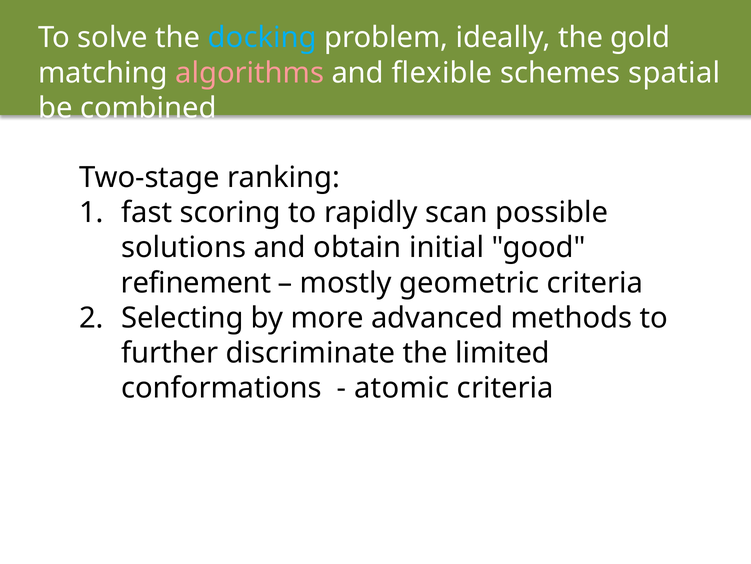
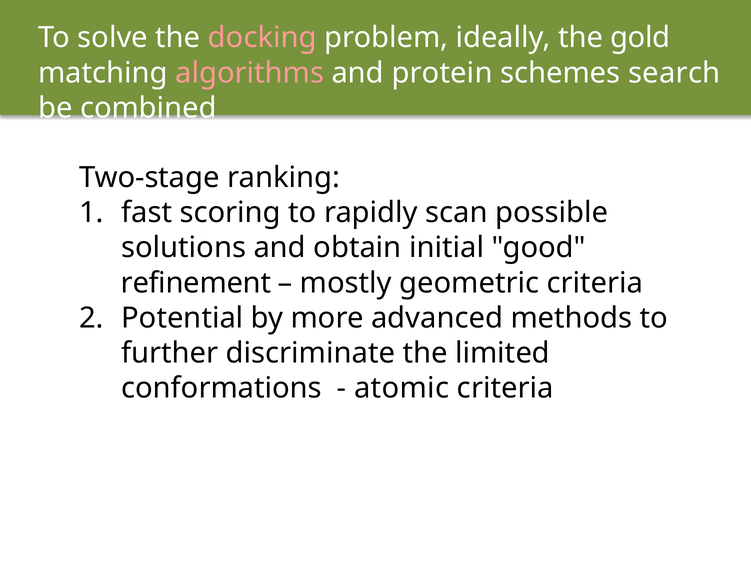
docking colour: light blue -> pink
flexible: flexible -> protein
spatial: spatial -> search
Selecting: Selecting -> Potential
